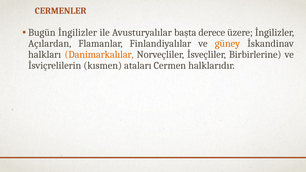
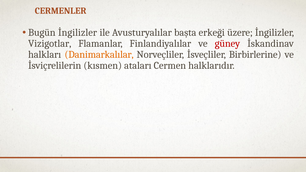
derece: derece -> erkeği
Açılardan: Açılardan -> Vizigotlar
güney colour: orange -> red
